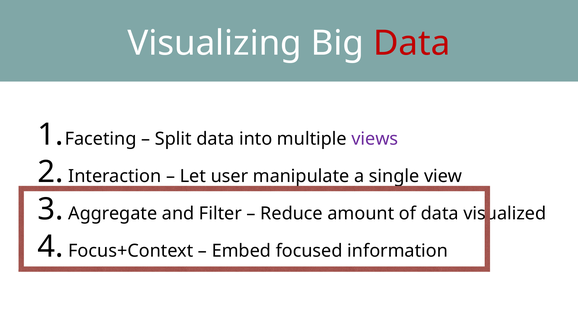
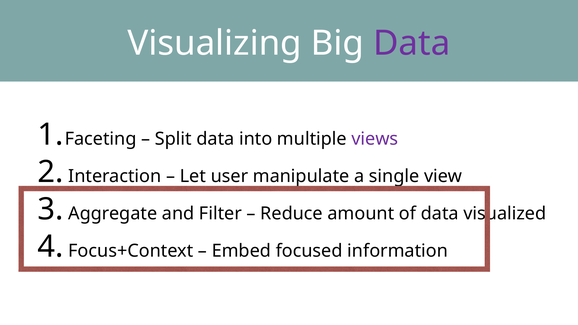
Data at (412, 43) colour: red -> purple
